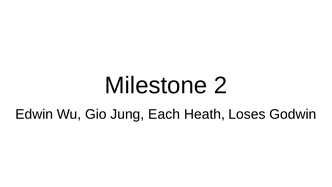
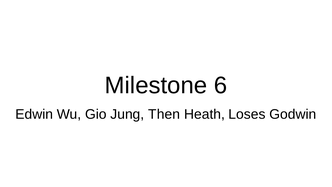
2: 2 -> 6
Each: Each -> Then
